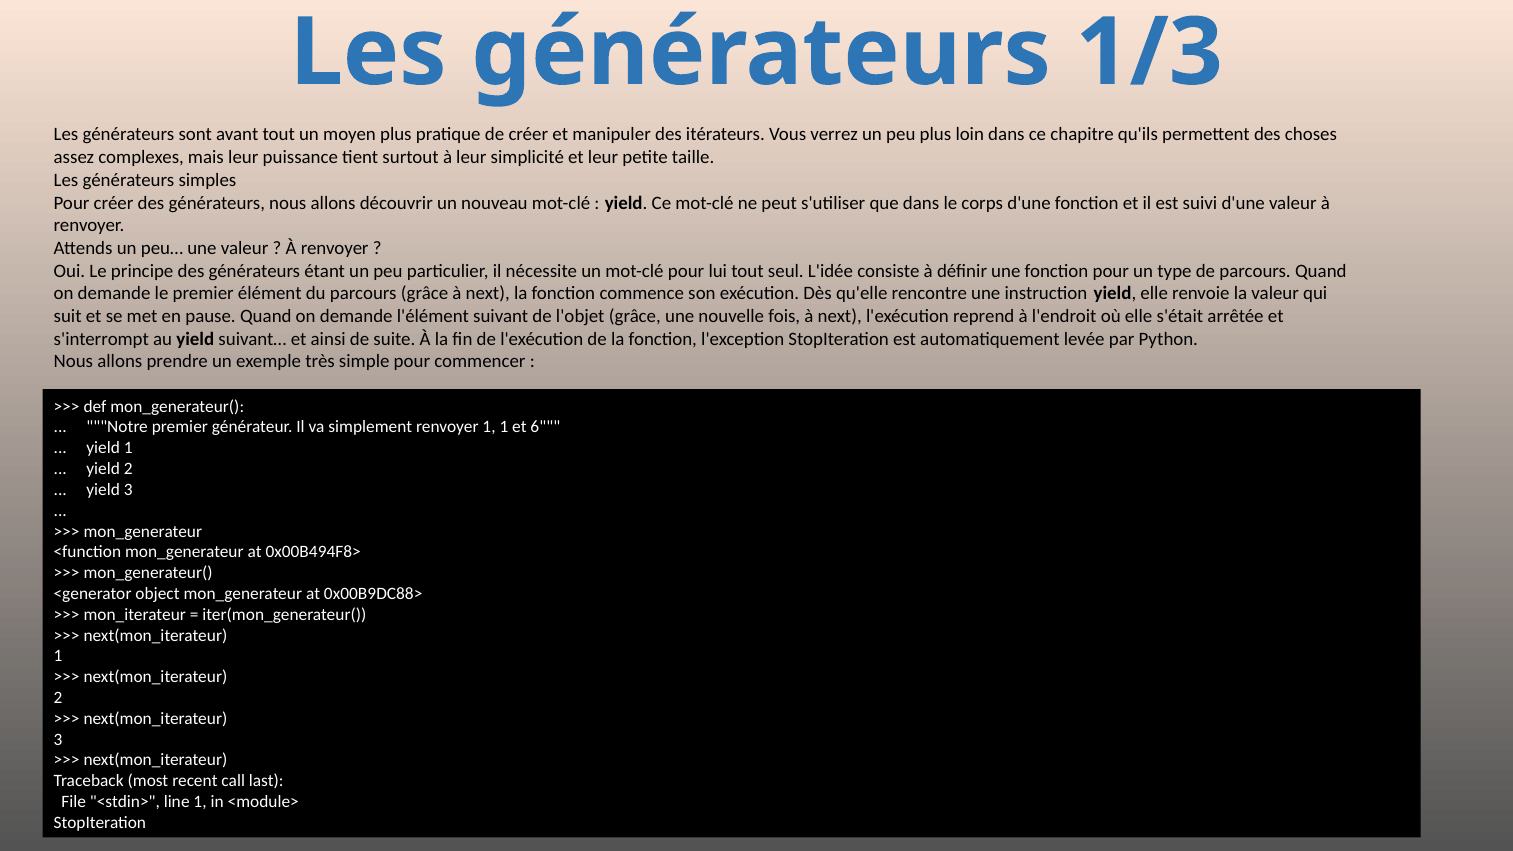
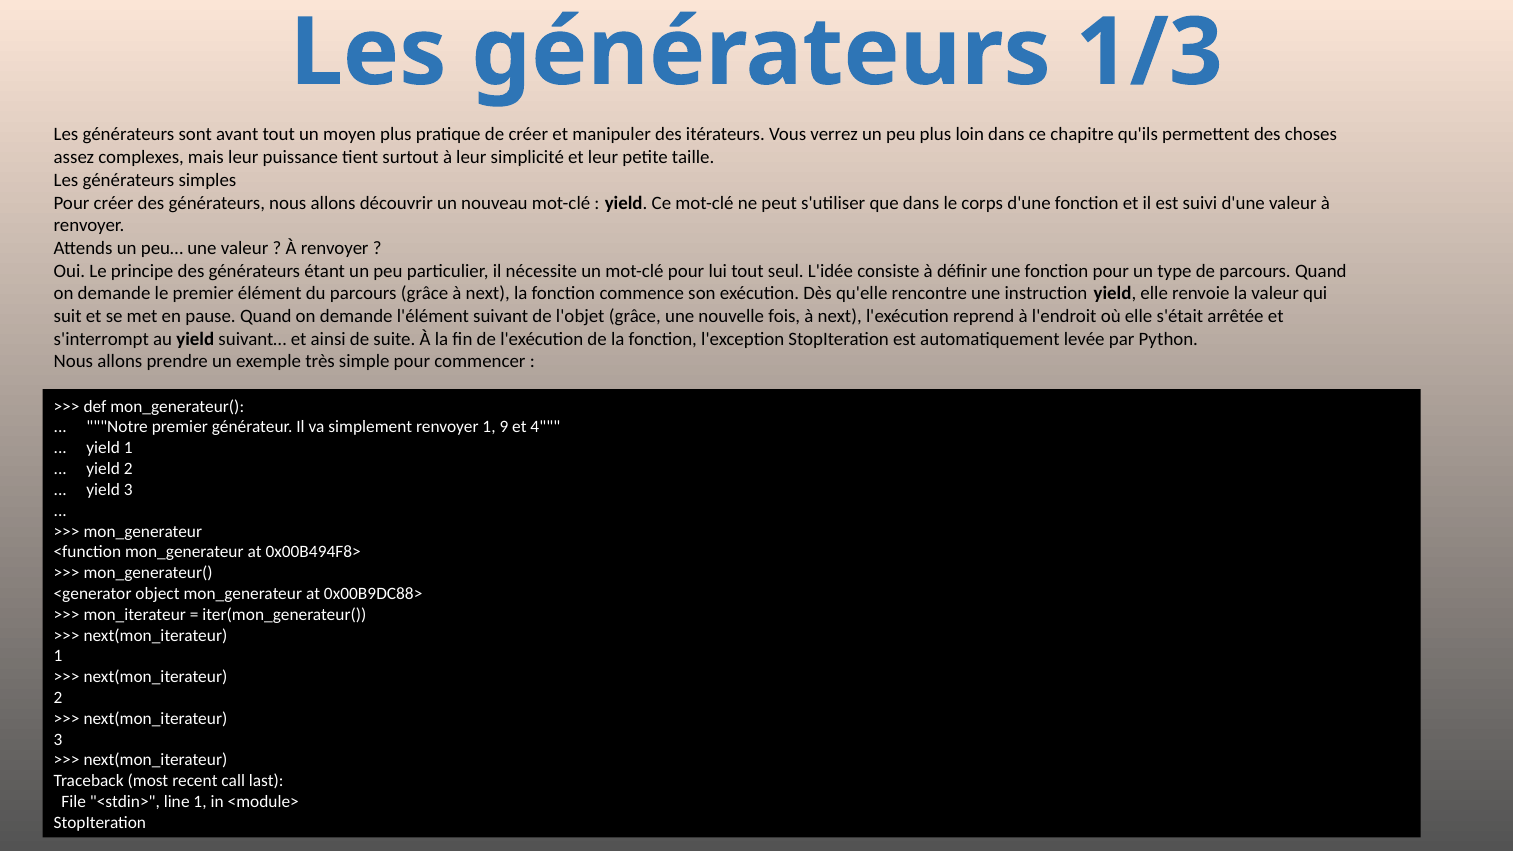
1 1: 1 -> 9
6: 6 -> 4
